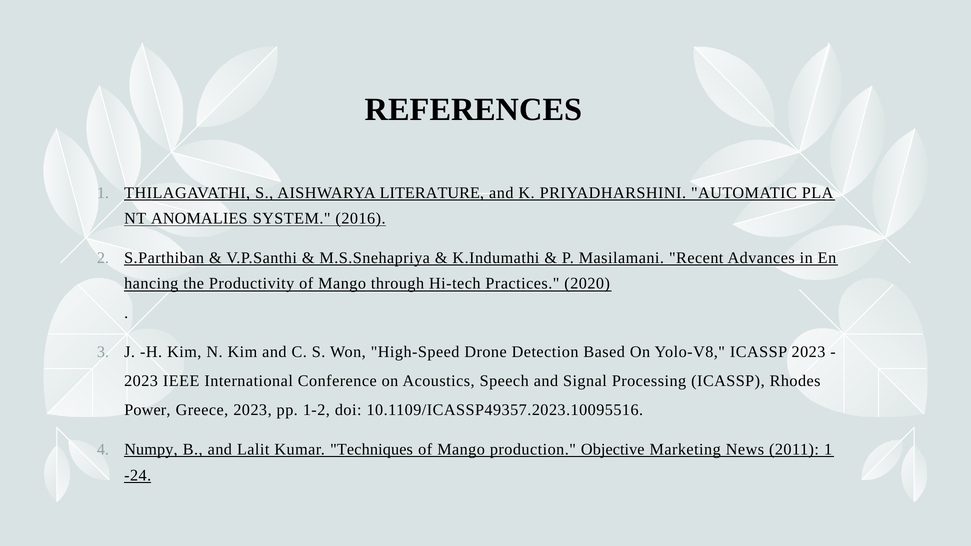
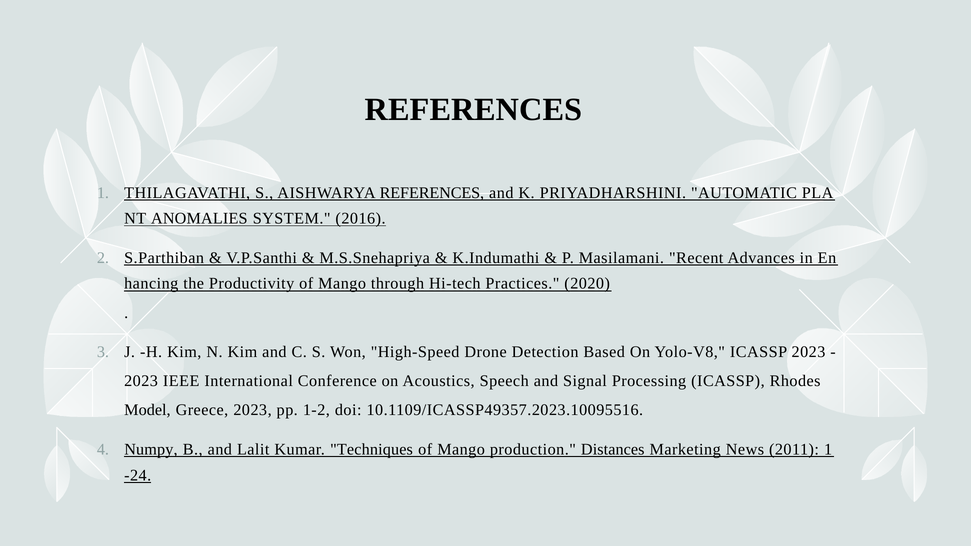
AISHWARYA LITERATURE: LITERATURE -> REFERENCES
Power: Power -> Model
Objective: Objective -> Distances
